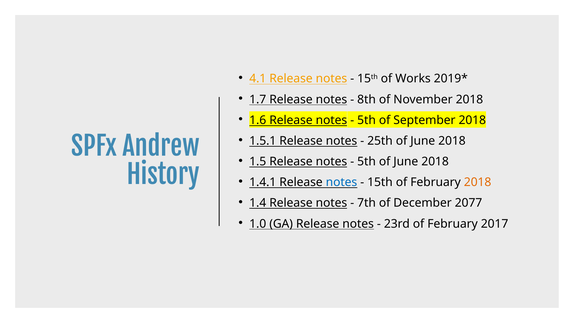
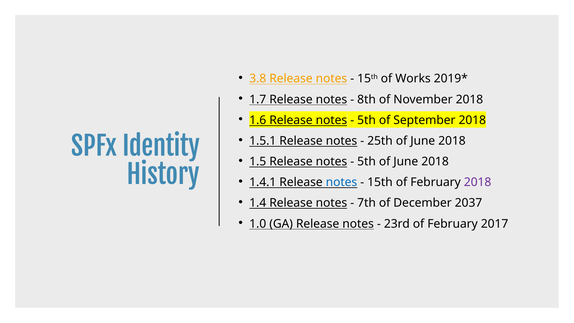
4.1: 4.1 -> 3.8
Andrew: Andrew -> Identity
2018 at (478, 182) colour: orange -> purple
2077: 2077 -> 2037
